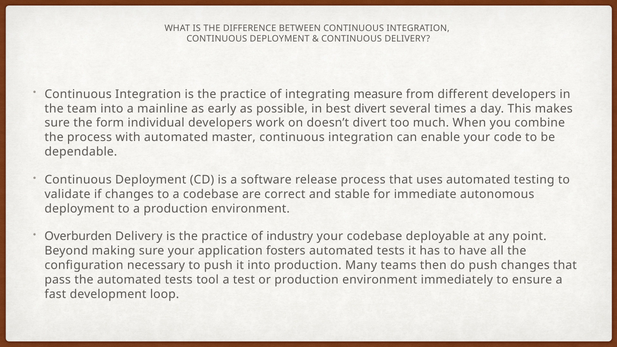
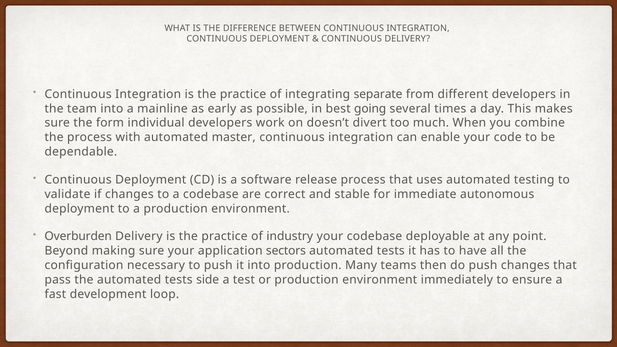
measure: measure -> separate
best divert: divert -> going
fosters: fosters -> sectors
tool: tool -> side
